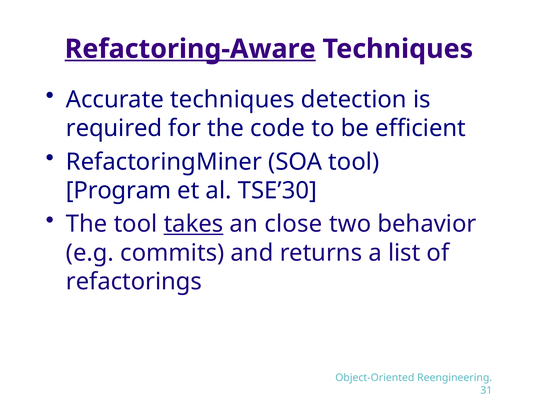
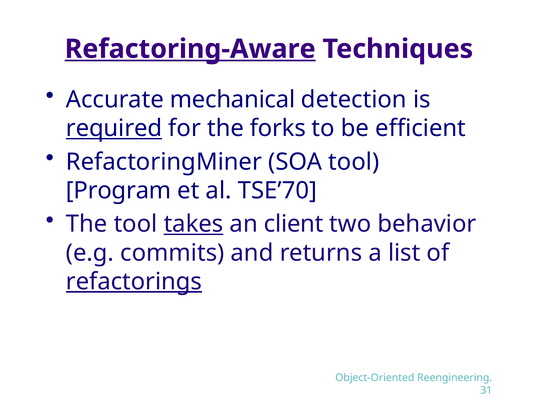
Accurate techniques: techniques -> mechanical
required underline: none -> present
code: code -> forks
TSE’30: TSE’30 -> TSE’70
close: close -> client
refactorings underline: none -> present
